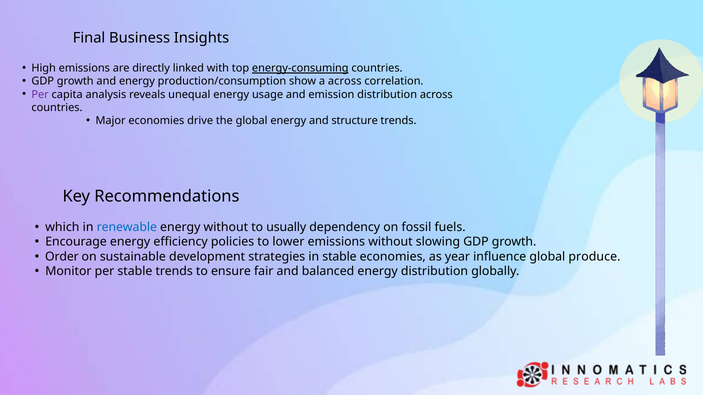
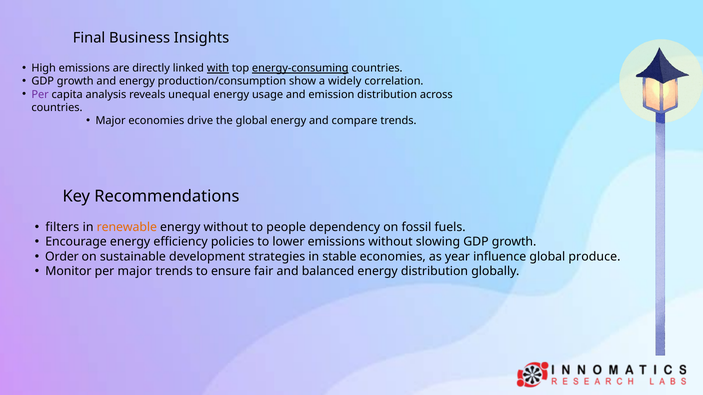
with underline: none -> present
a across: across -> widely
structure: structure -> compare
which: which -> filters
renewable colour: blue -> orange
usually: usually -> people
per stable: stable -> major
